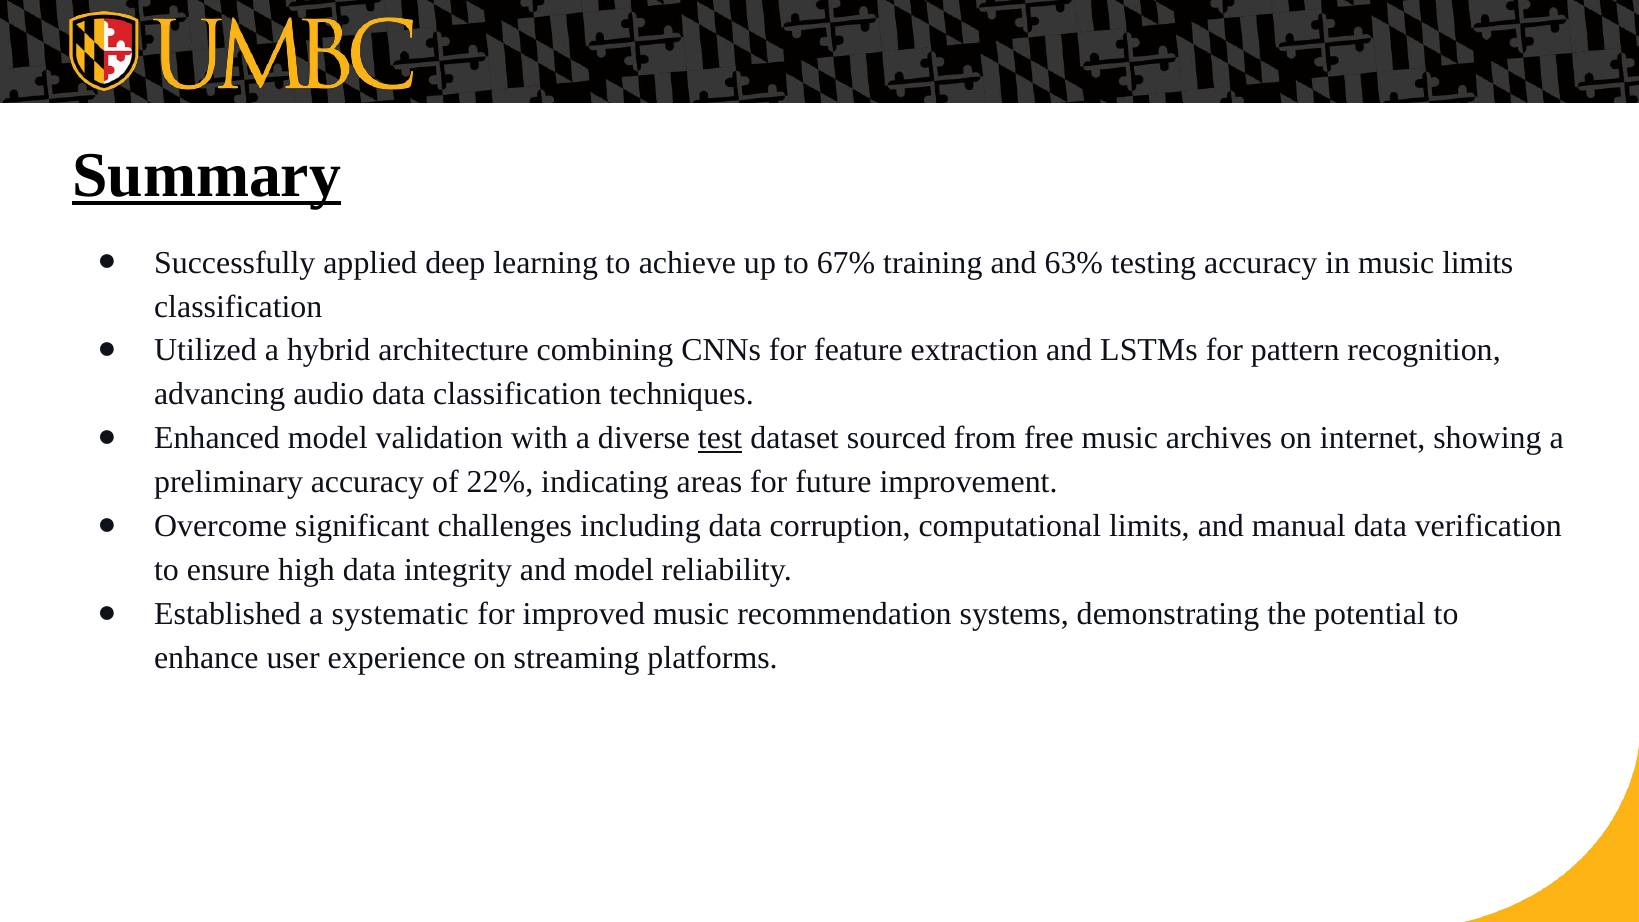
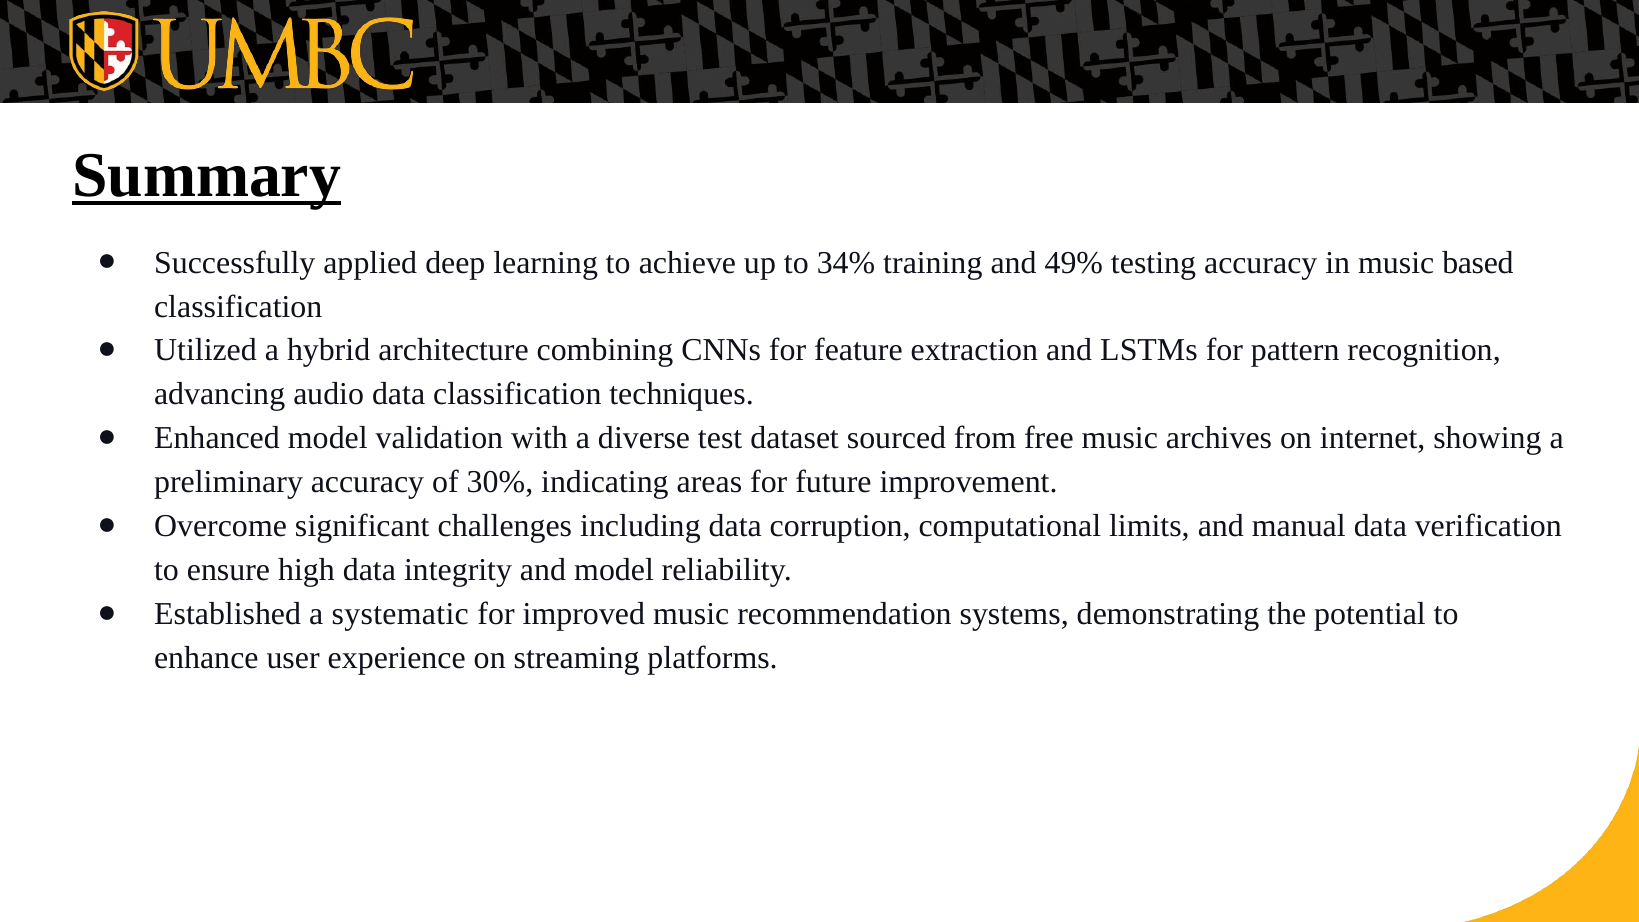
67%: 67% -> 34%
63%: 63% -> 49%
music limits: limits -> based
test underline: present -> none
22%: 22% -> 30%
